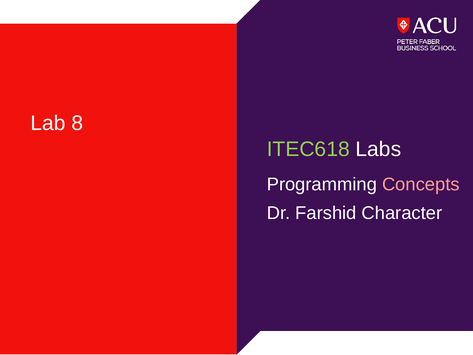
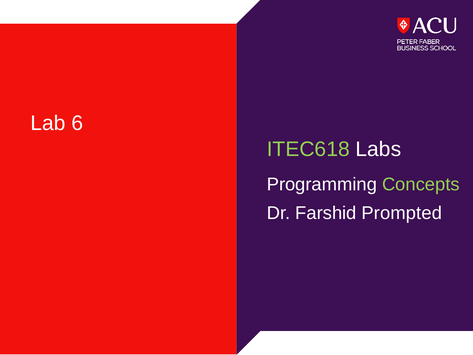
8: 8 -> 6
Concepts colour: pink -> light green
Character: Character -> Prompted
